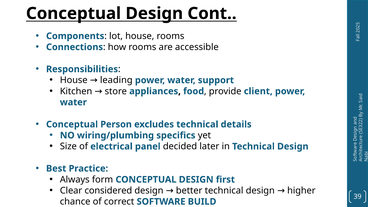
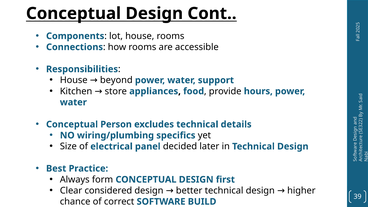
leading: leading -> beyond
client: client -> hours
